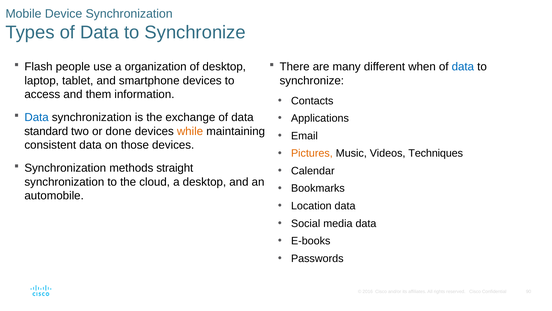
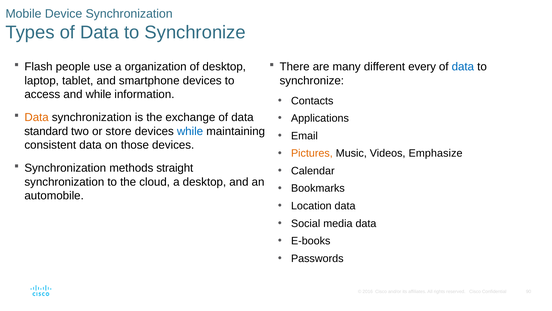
when: when -> every
and them: them -> while
Data at (37, 117) colour: blue -> orange
done: done -> store
while at (190, 131) colour: orange -> blue
Techniques: Techniques -> Emphasize
